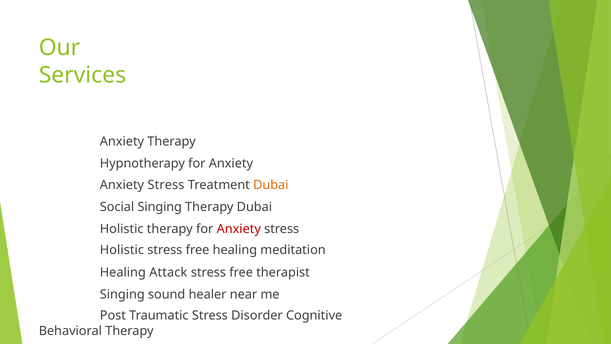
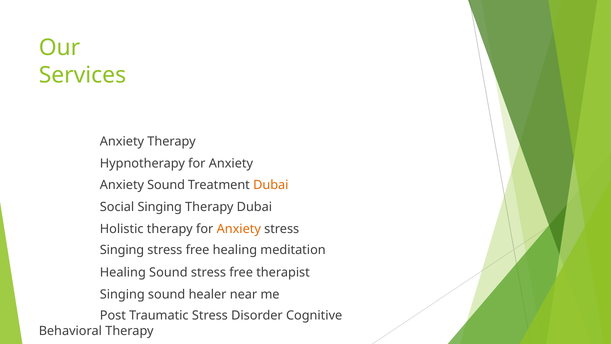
Stress at (166, 185): Stress -> Sound
Anxiety at (239, 229) colour: red -> orange
Holistic at (122, 250): Holistic -> Singing
Healing Attack: Attack -> Sound
